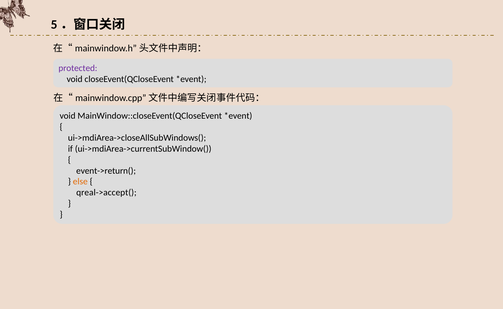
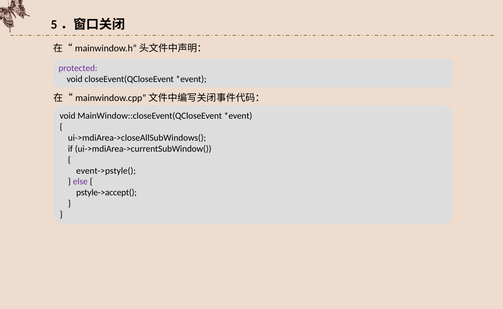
event->return(: event->return( -> event->pstyle(
else colour: orange -> purple
qreal->accept(: qreal->accept( -> pstyle->accept(
